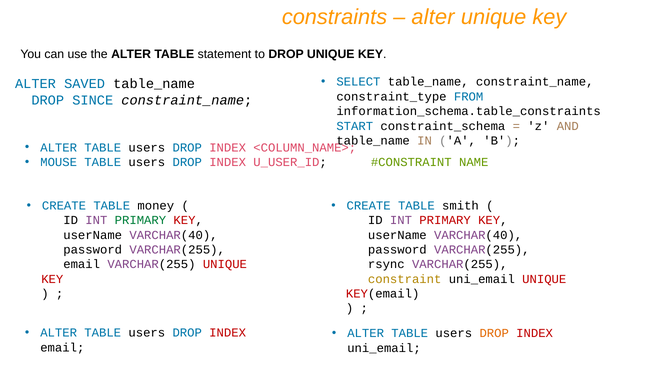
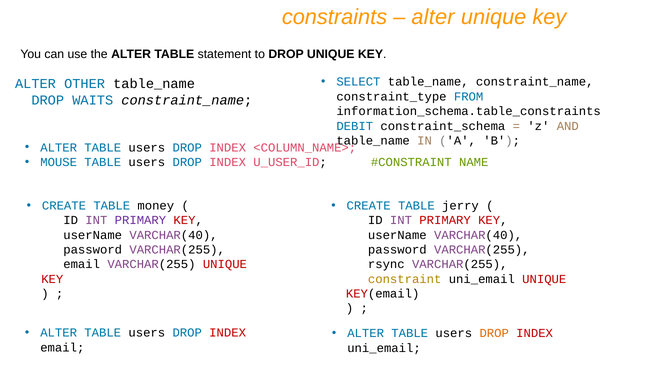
SAVED: SAVED -> OTHER
SINCE: SINCE -> WAITS
START: START -> DEBIT
smith: smith -> jerry
PRIMARY at (140, 221) colour: green -> purple
